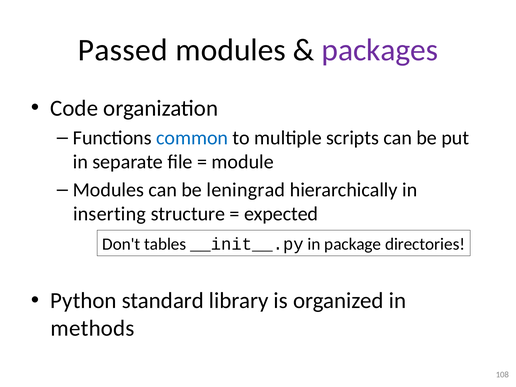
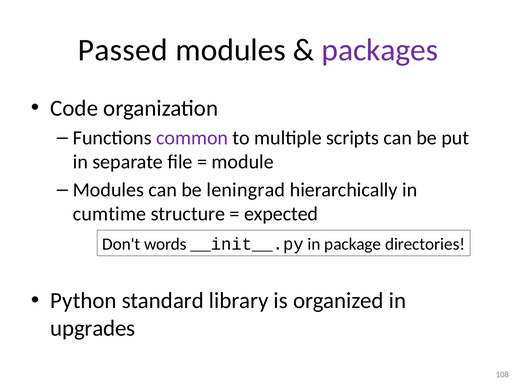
common colour: blue -> purple
inserting: inserting -> cumtime
tables: tables -> words
methods: methods -> upgrades
